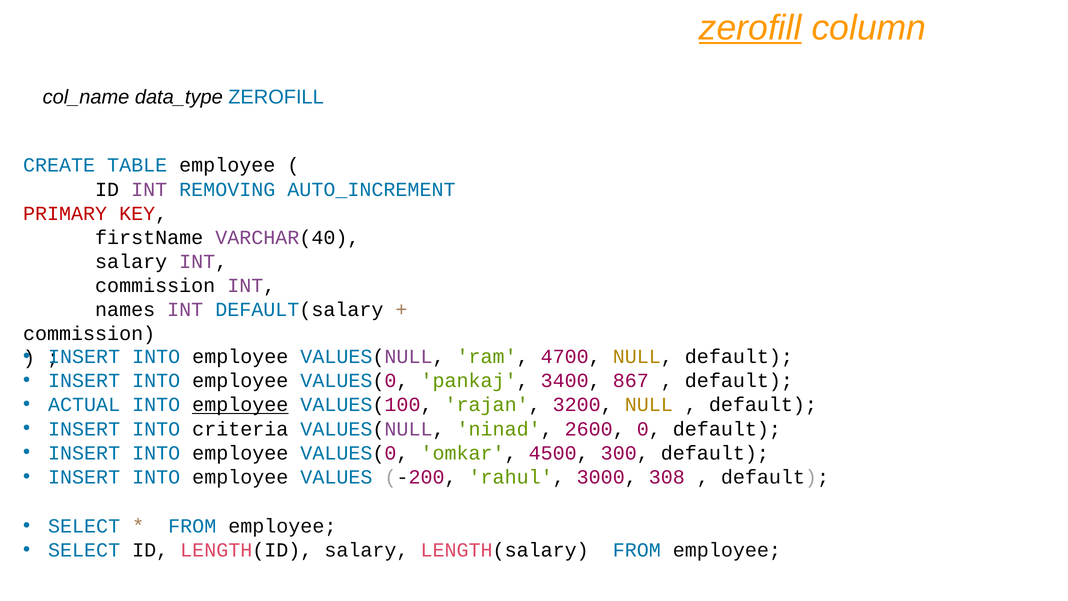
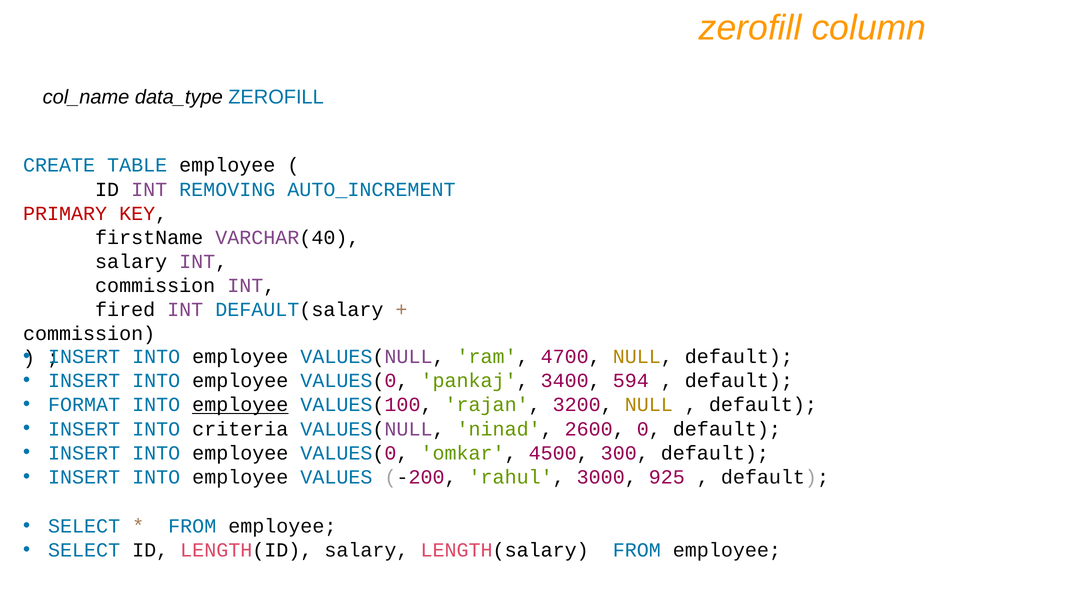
zerofill at (750, 28) underline: present -> none
names: names -> fired
867: 867 -> 594
ACTUAL: ACTUAL -> FORMAT
308: 308 -> 925
